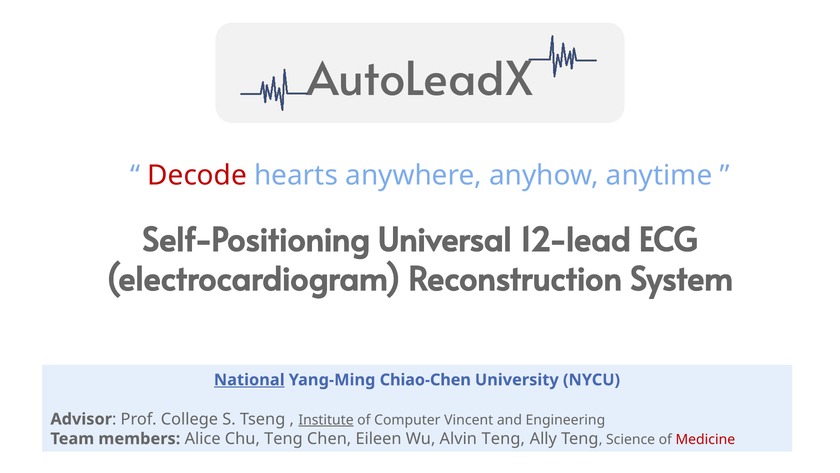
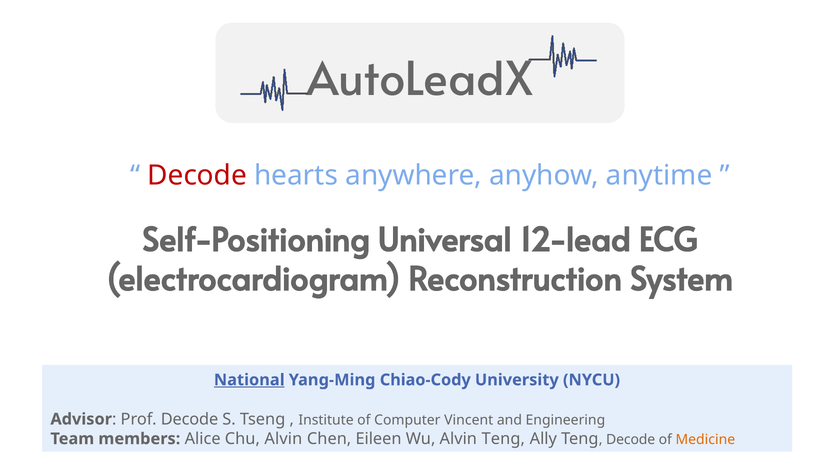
Chiao-Chen: Chiao-Chen -> Chiao-Cody
Prof College: College -> Decode
Institute underline: present -> none
Chu Teng: Teng -> Alvin
Teng Science: Science -> Decode
Medicine colour: red -> orange
